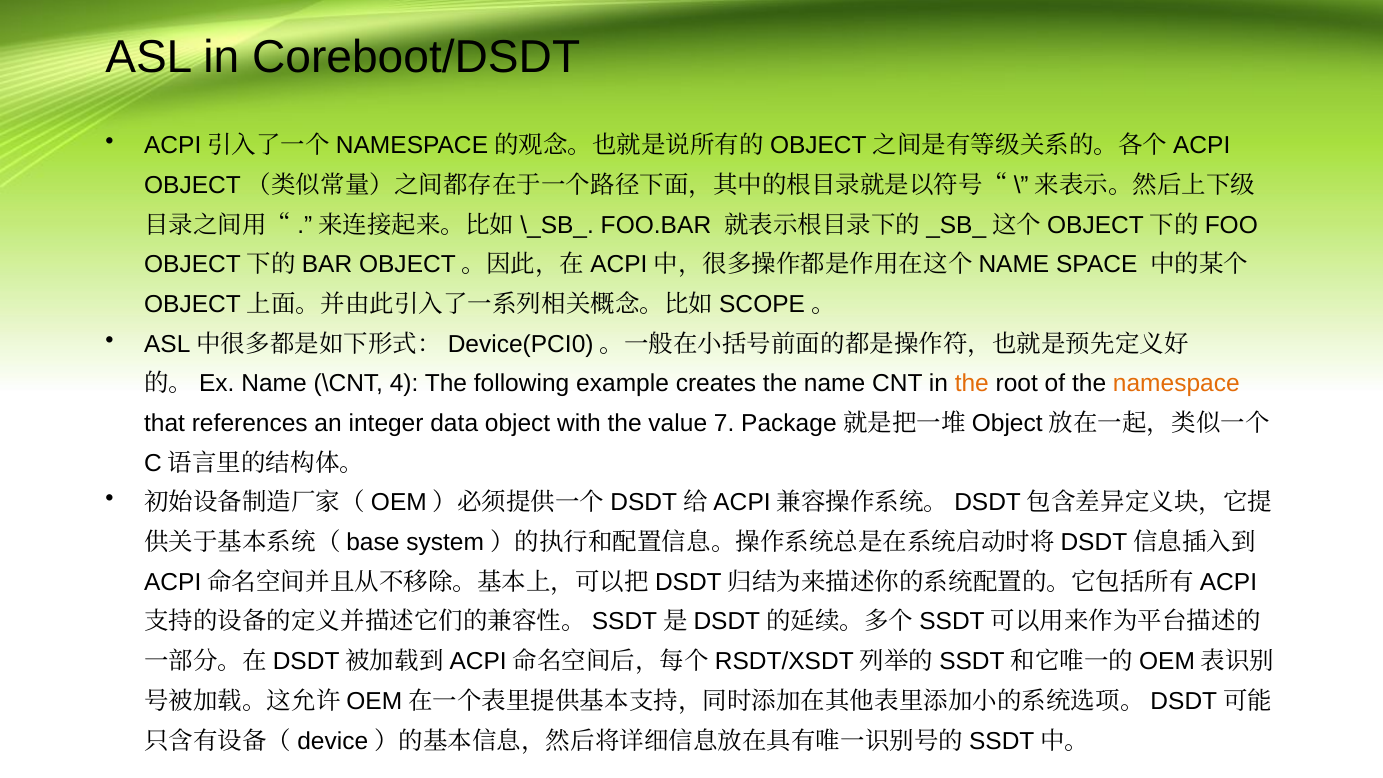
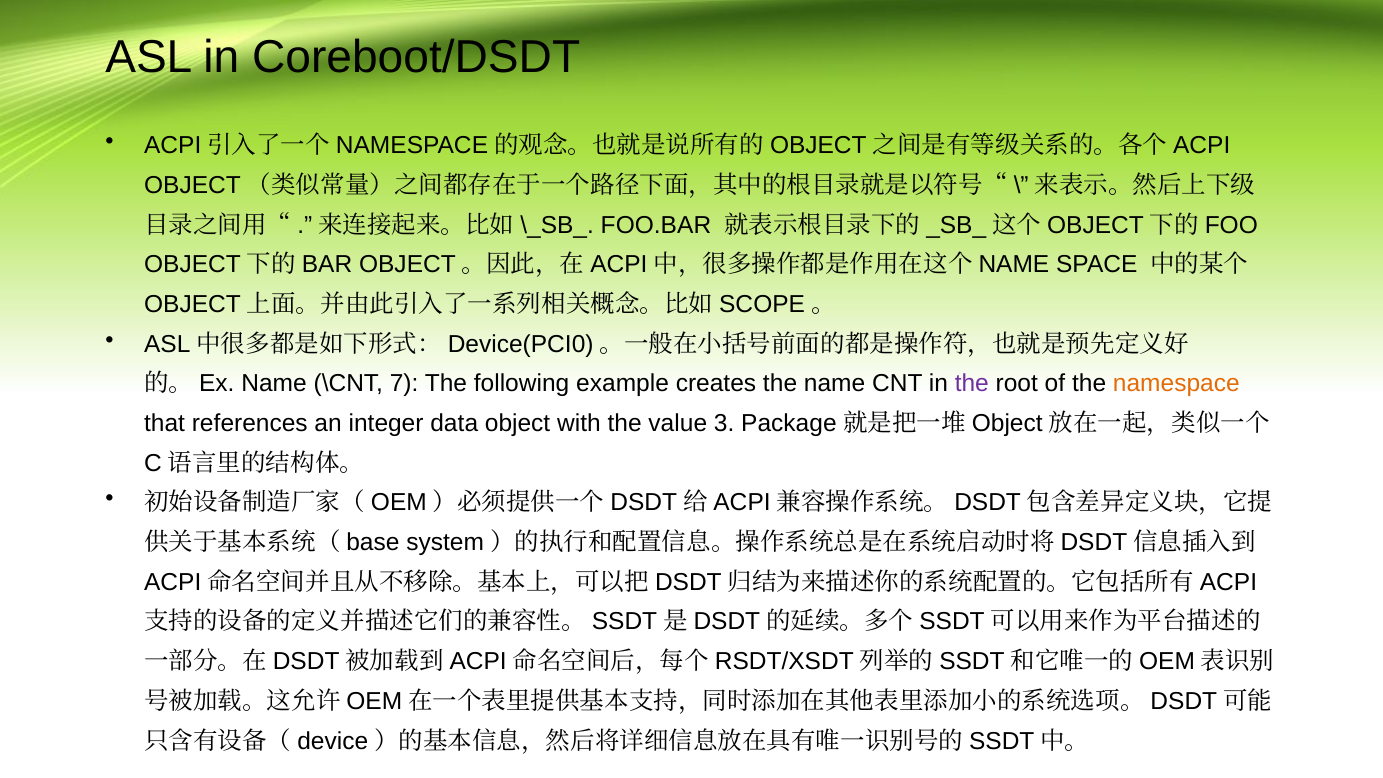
4: 4 -> 7
the at (972, 384) colour: orange -> purple
7: 7 -> 3
